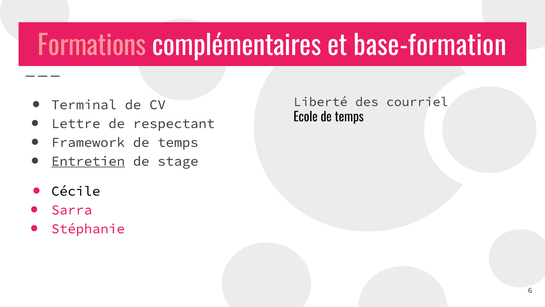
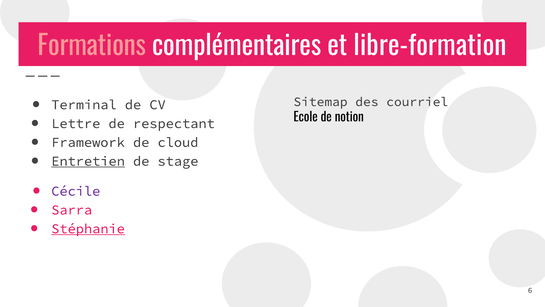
base-formation: base-formation -> libre-formation
Liberté: Liberté -> Sitemap
Ecole de temps: temps -> notion
temps at (178, 142): temps -> cloud
Cécile colour: black -> purple
Stéphanie underline: none -> present
